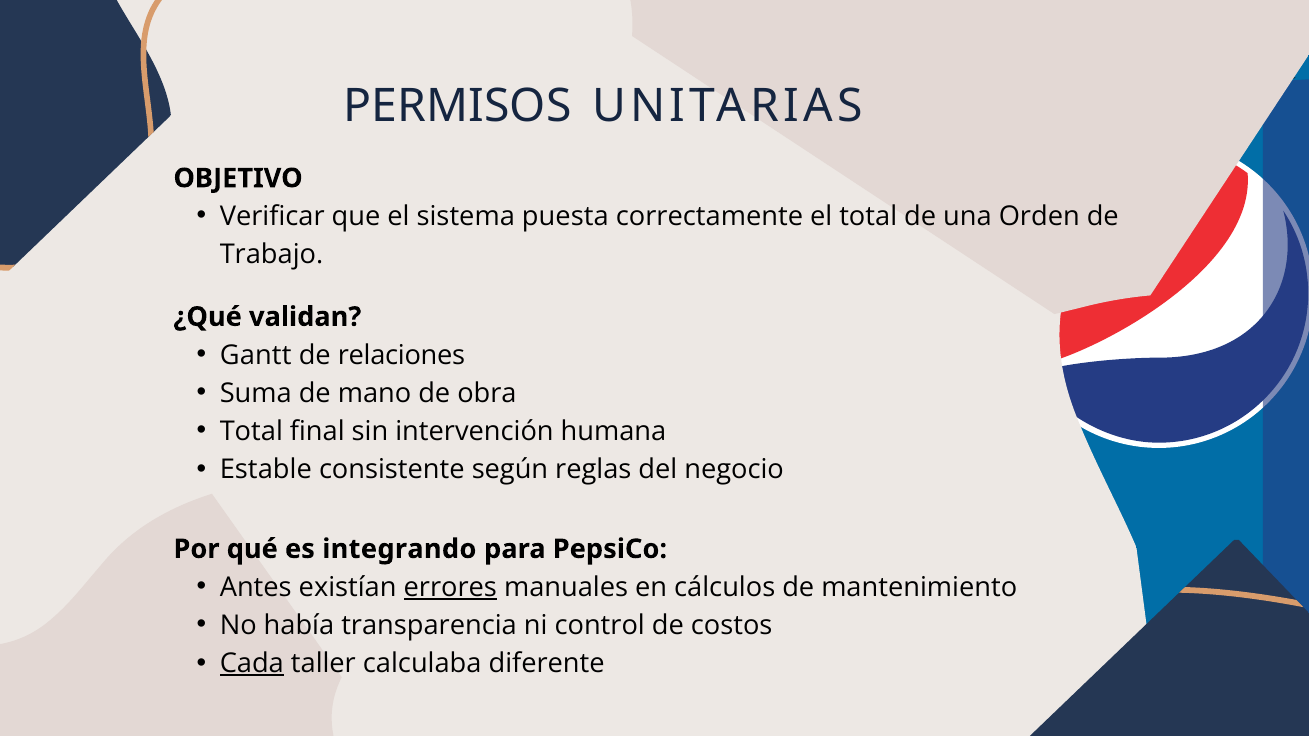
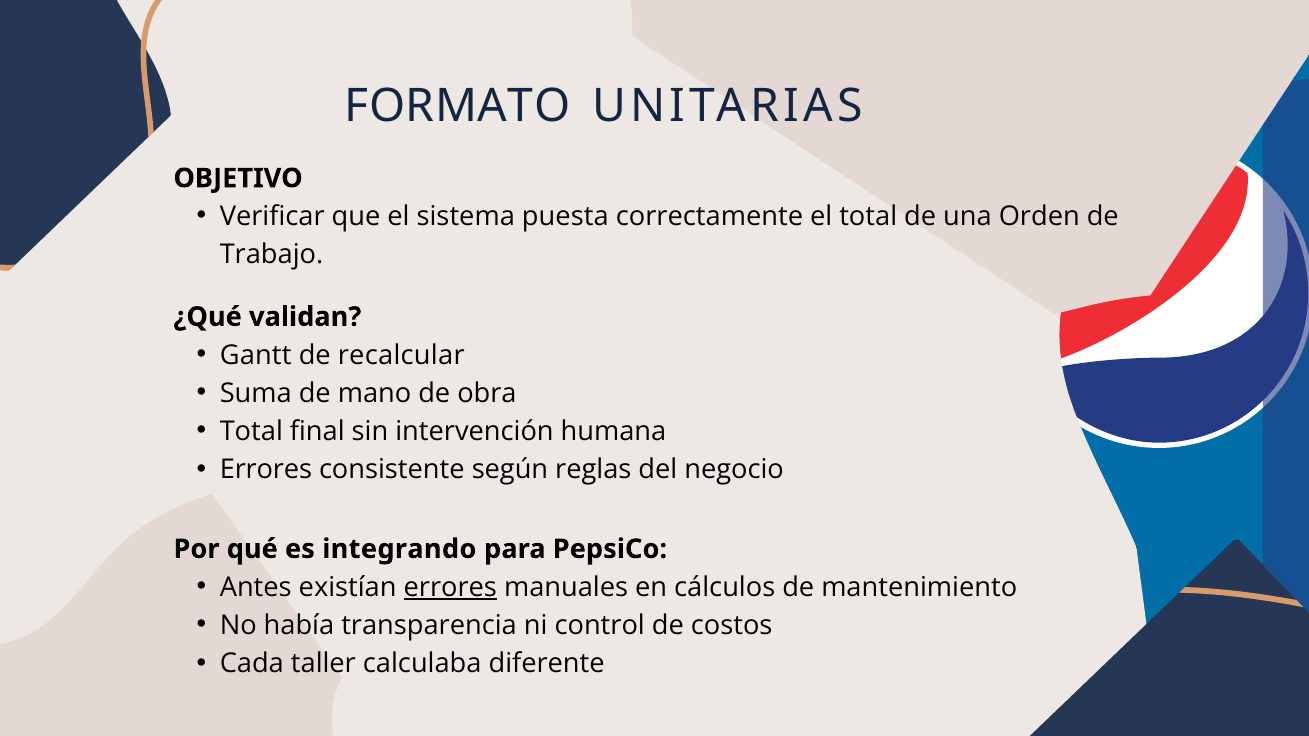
PERMISOS: PERMISOS -> FORMATO
relaciones: relaciones -> recalcular
Estable at (266, 470): Estable -> Errores
Cada underline: present -> none
